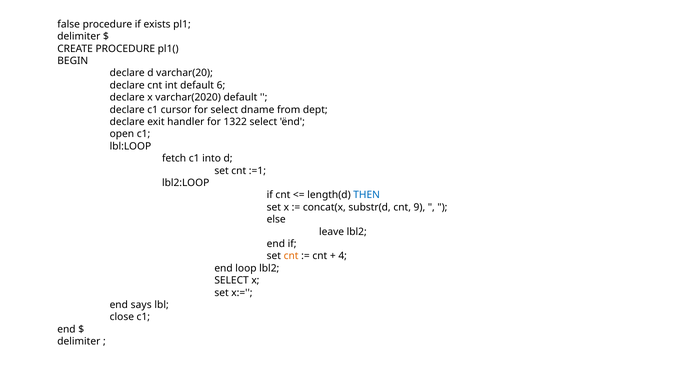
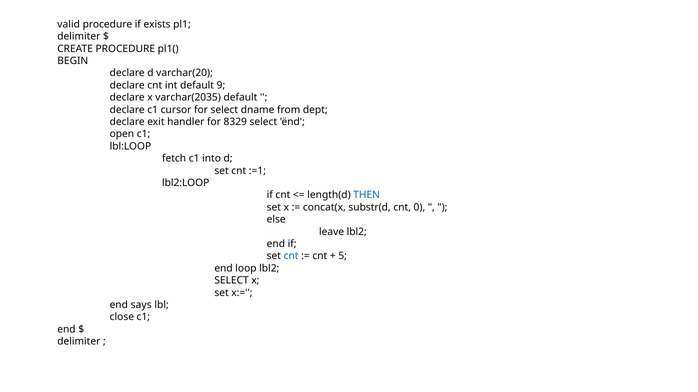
false: false -> valid
6: 6 -> 9
varchar(2020: varchar(2020 -> varchar(2035
1322: 1322 -> 8329
9: 9 -> 0
cnt at (291, 257) colour: orange -> blue
4: 4 -> 5
